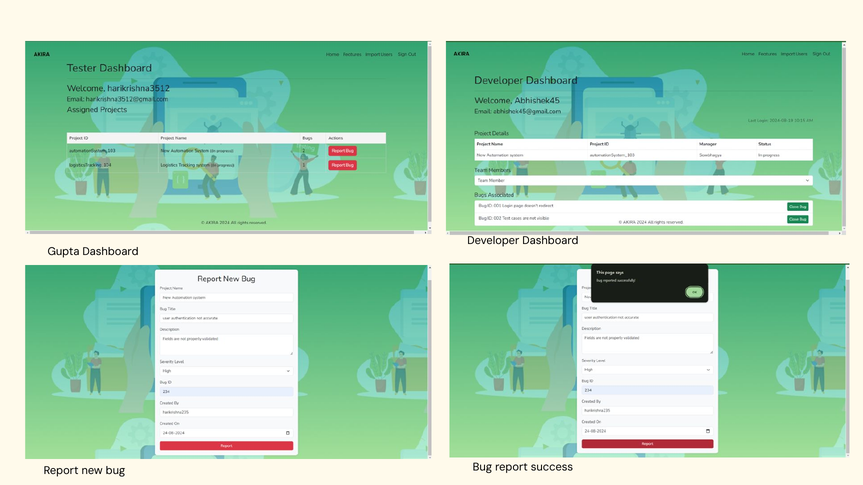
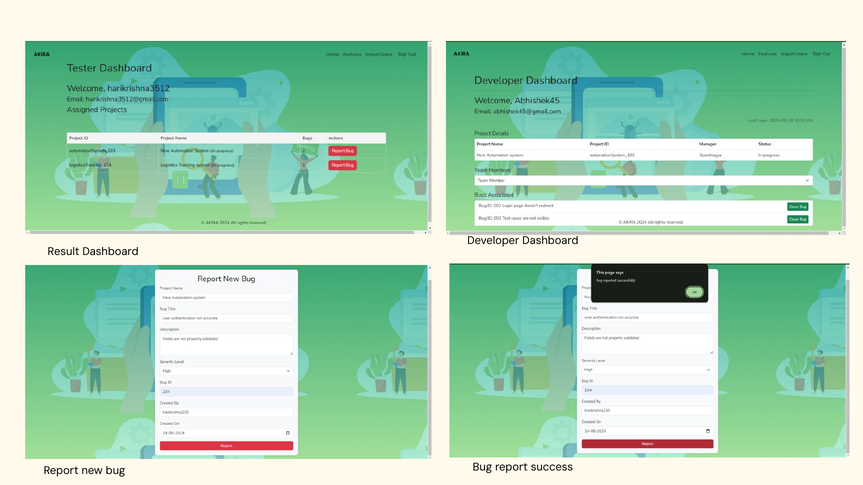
Gupta: Gupta -> Result
